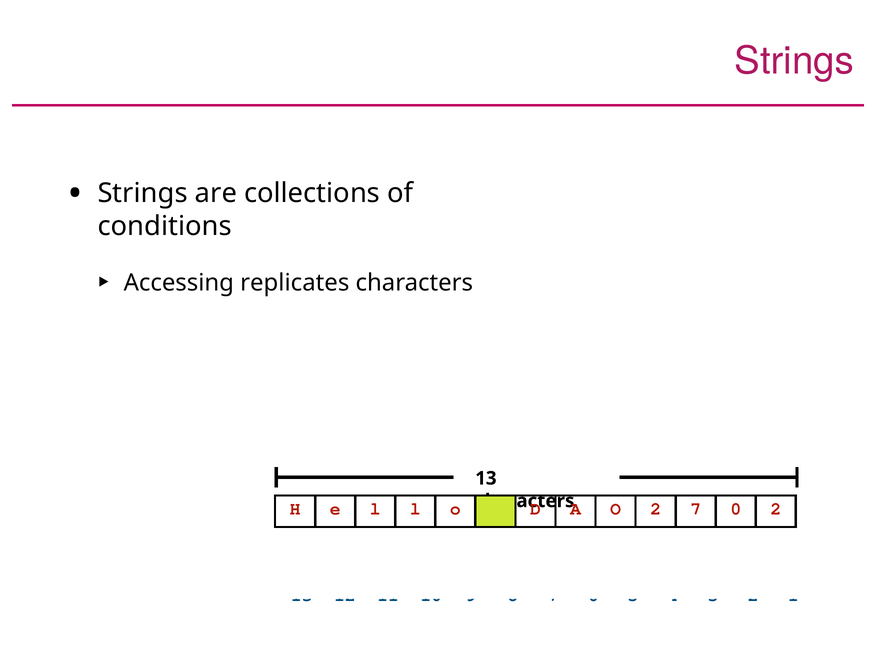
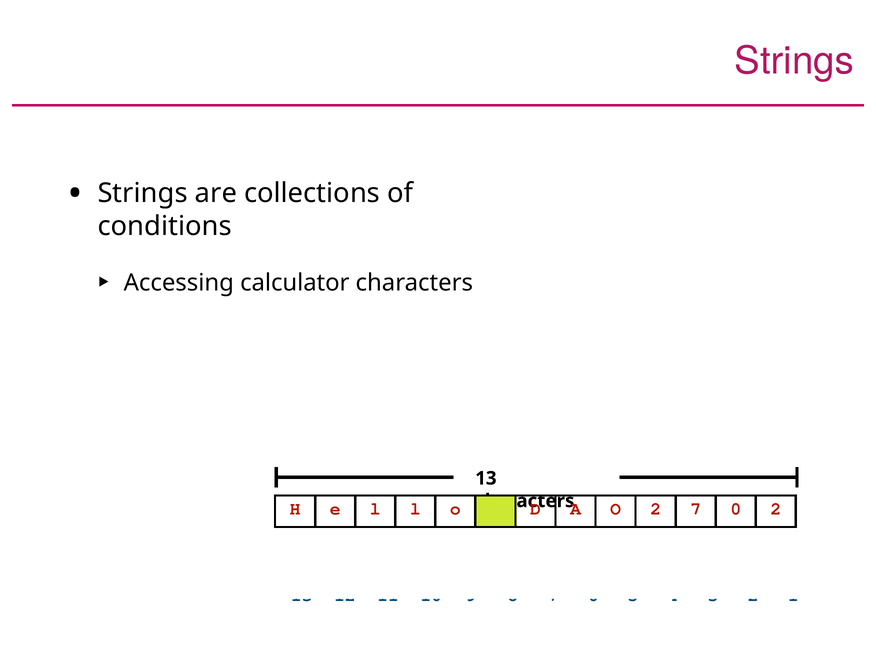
replicates: replicates -> calculator
